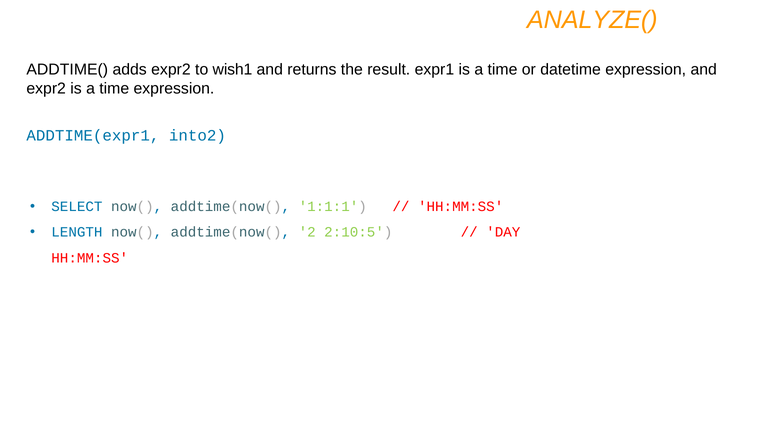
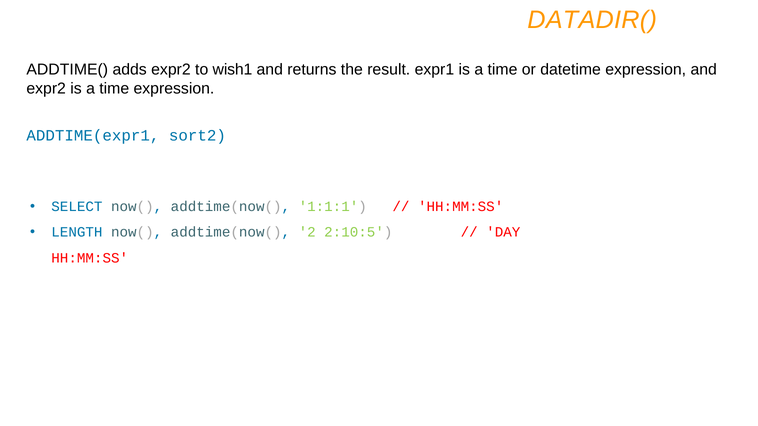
ANALYZE(: ANALYZE( -> DATADIR(
into2: into2 -> sort2
